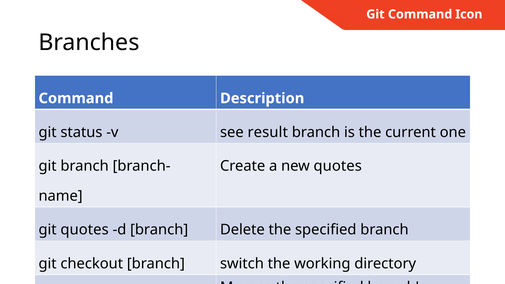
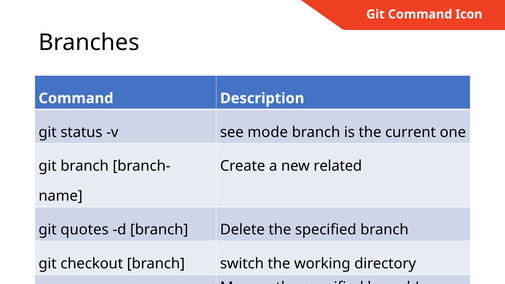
result: result -> mode
new quotes: quotes -> related
